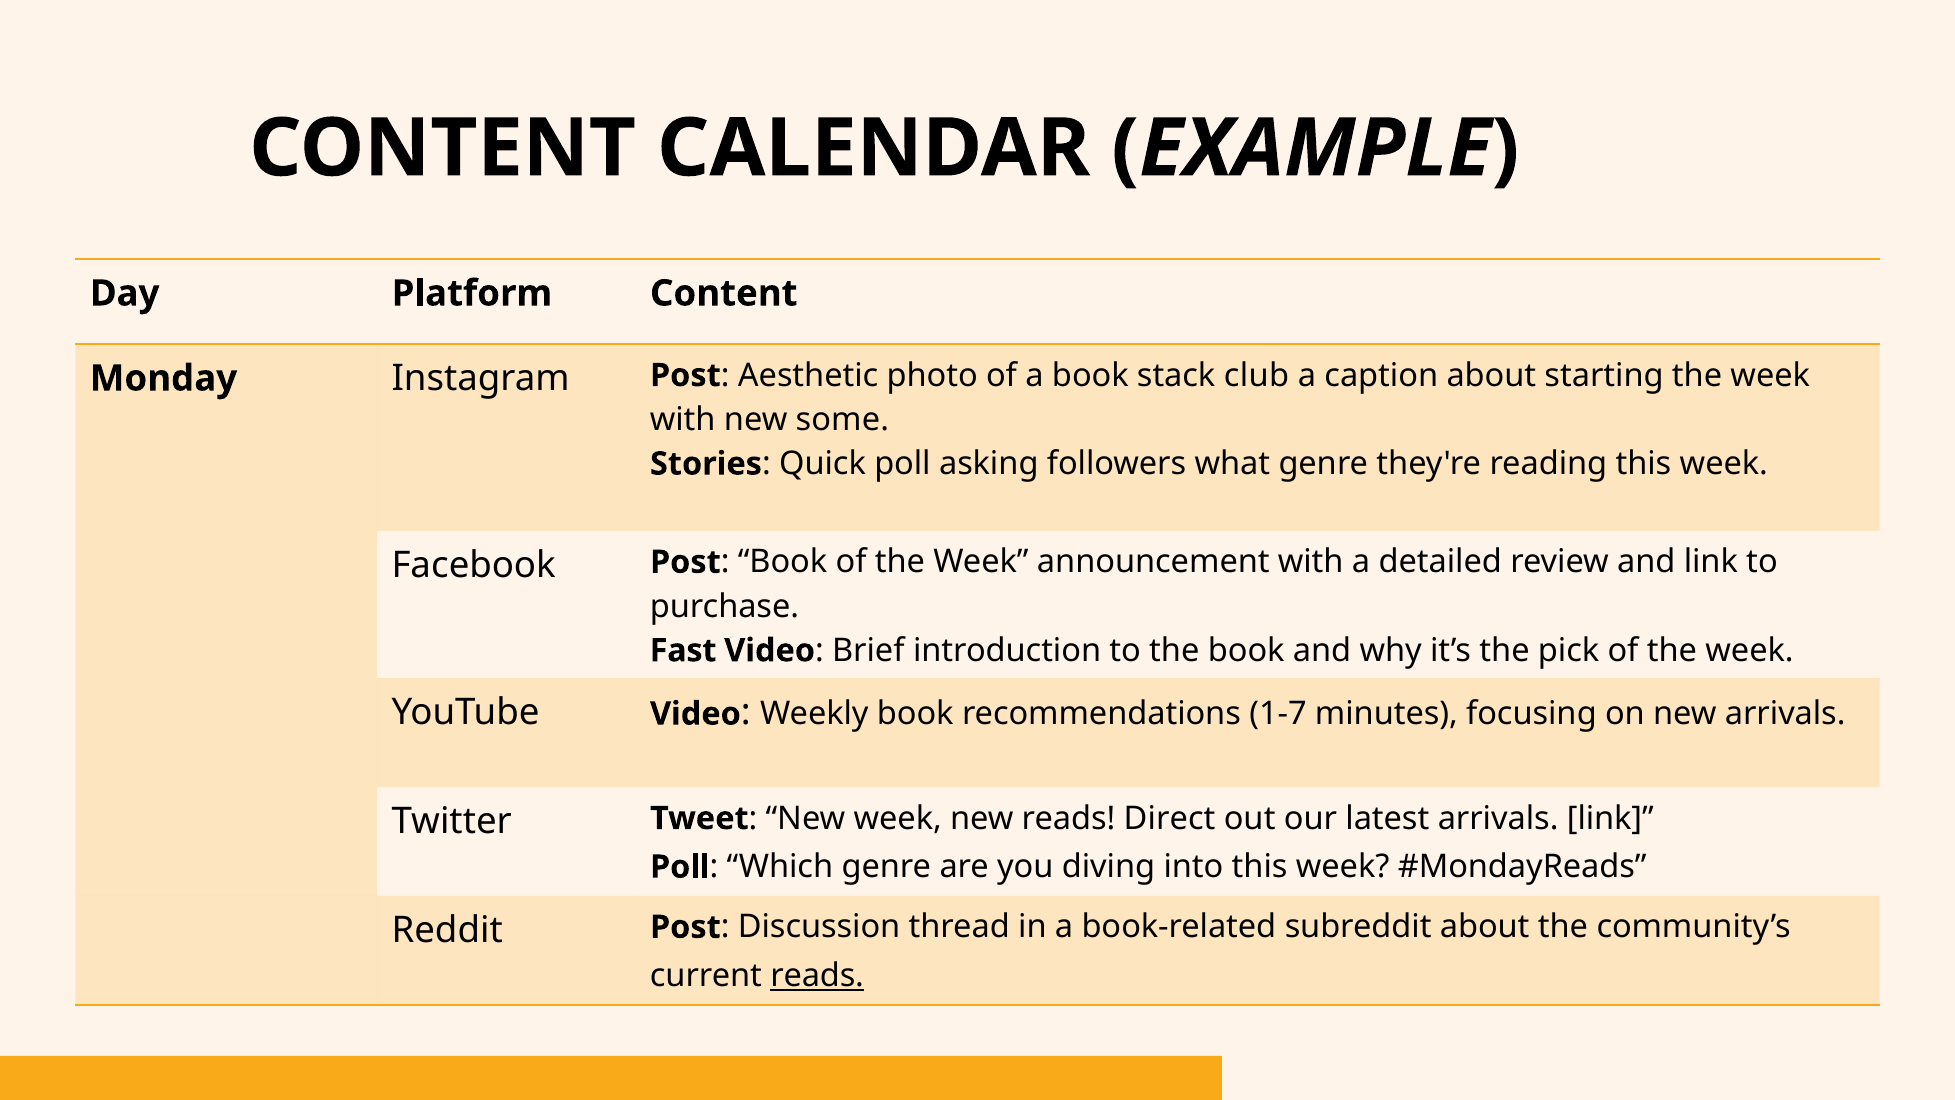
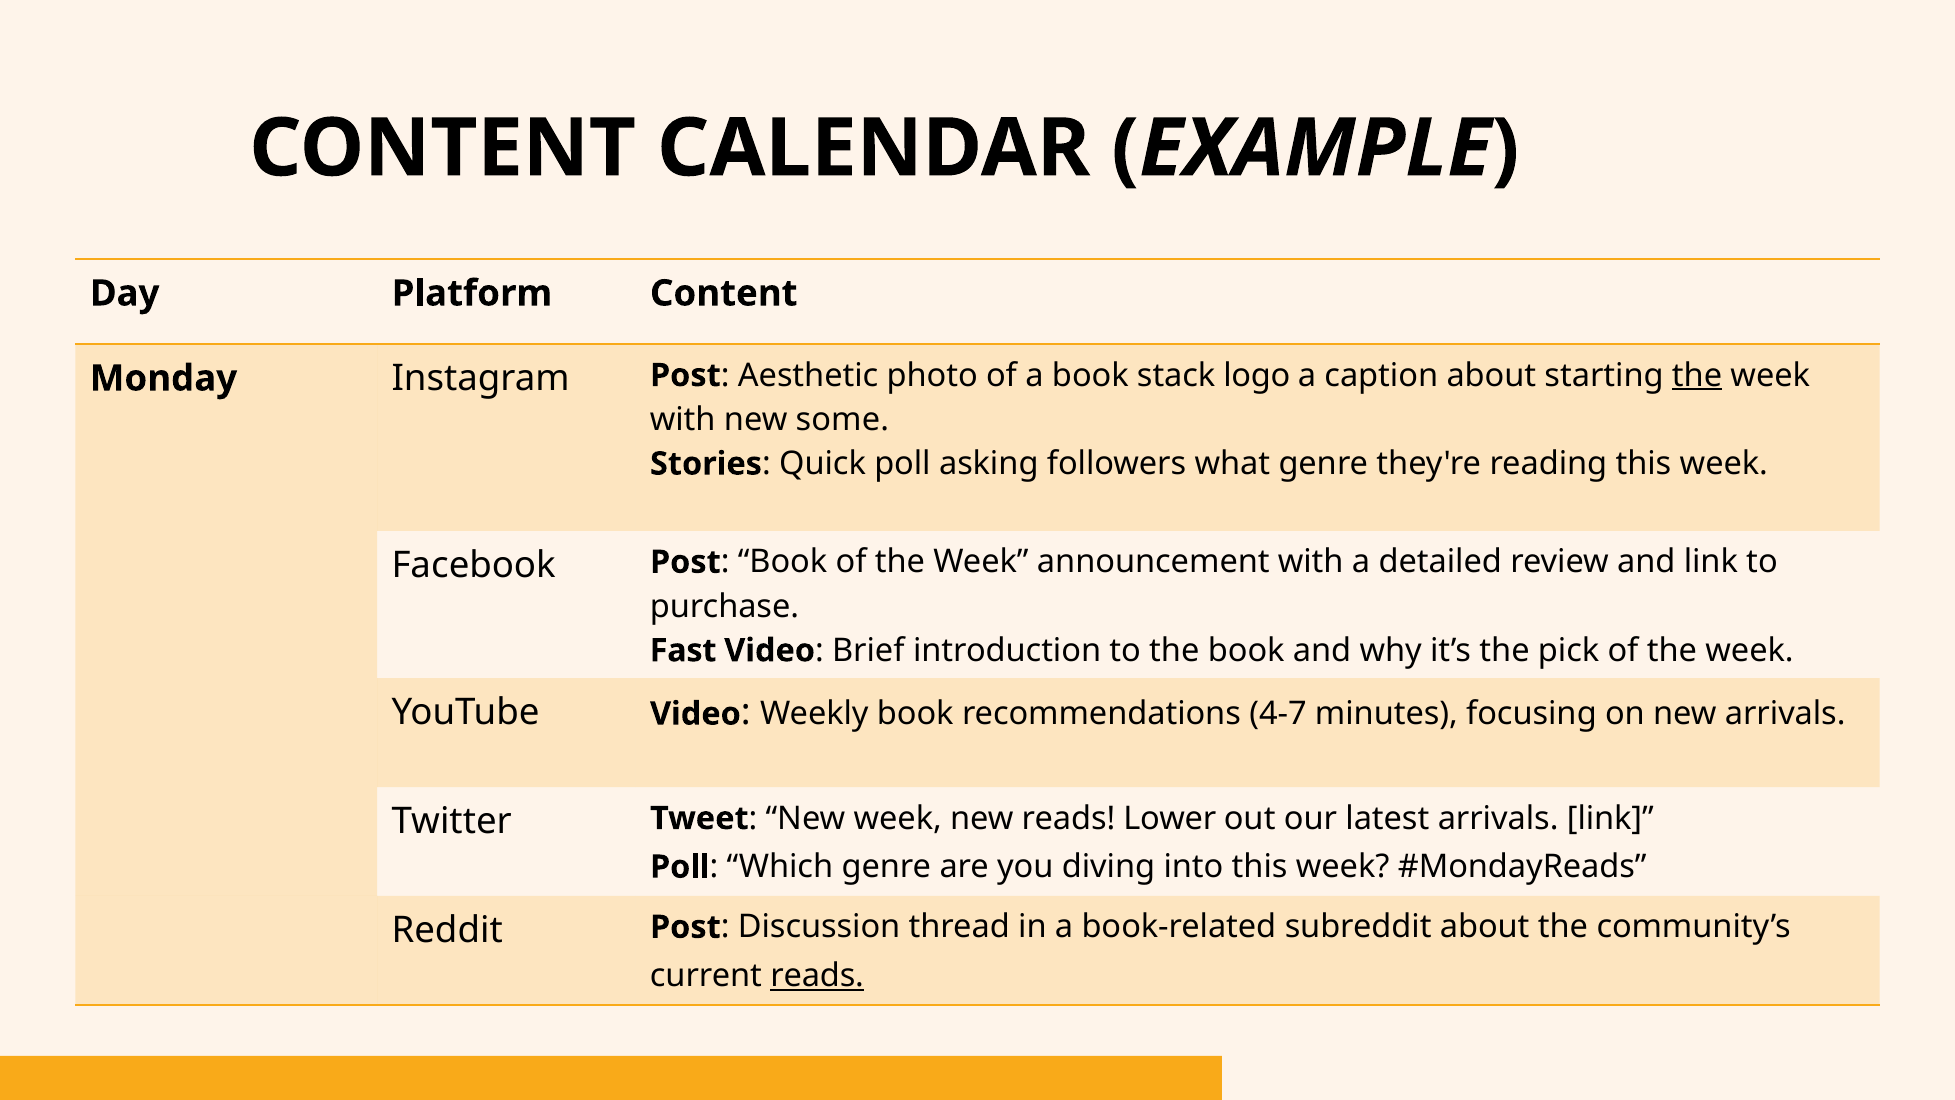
club: club -> logo
the at (1697, 375) underline: none -> present
1-7: 1-7 -> 4-7
Direct: Direct -> Lower
